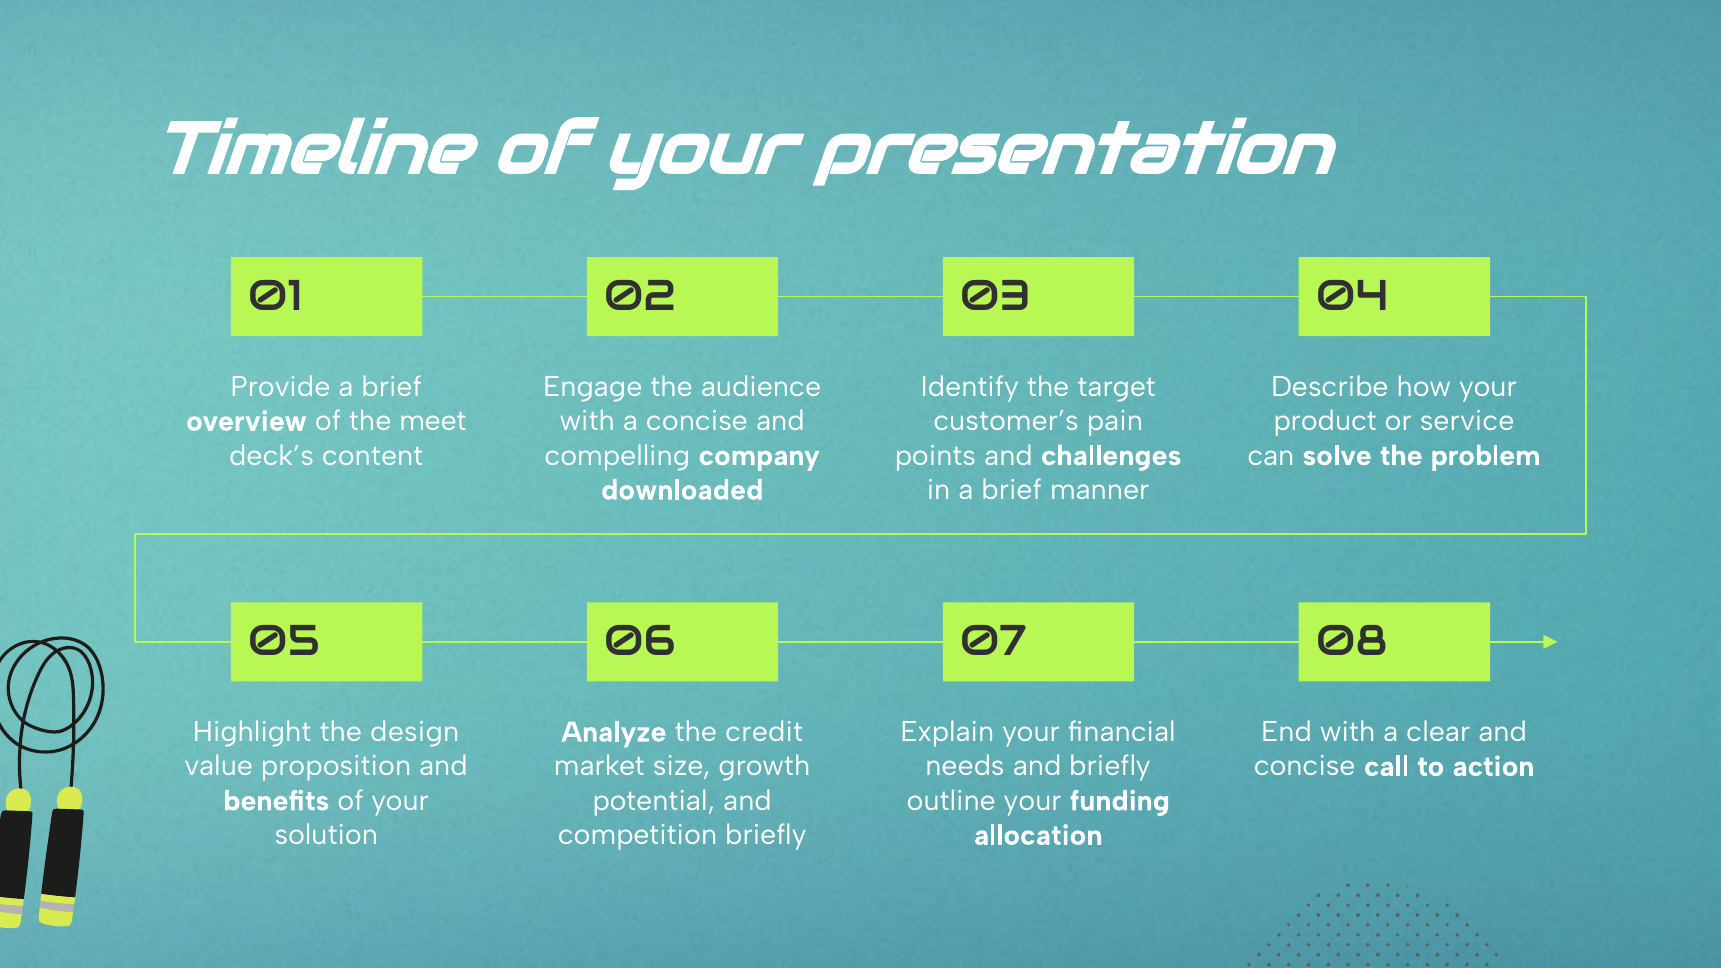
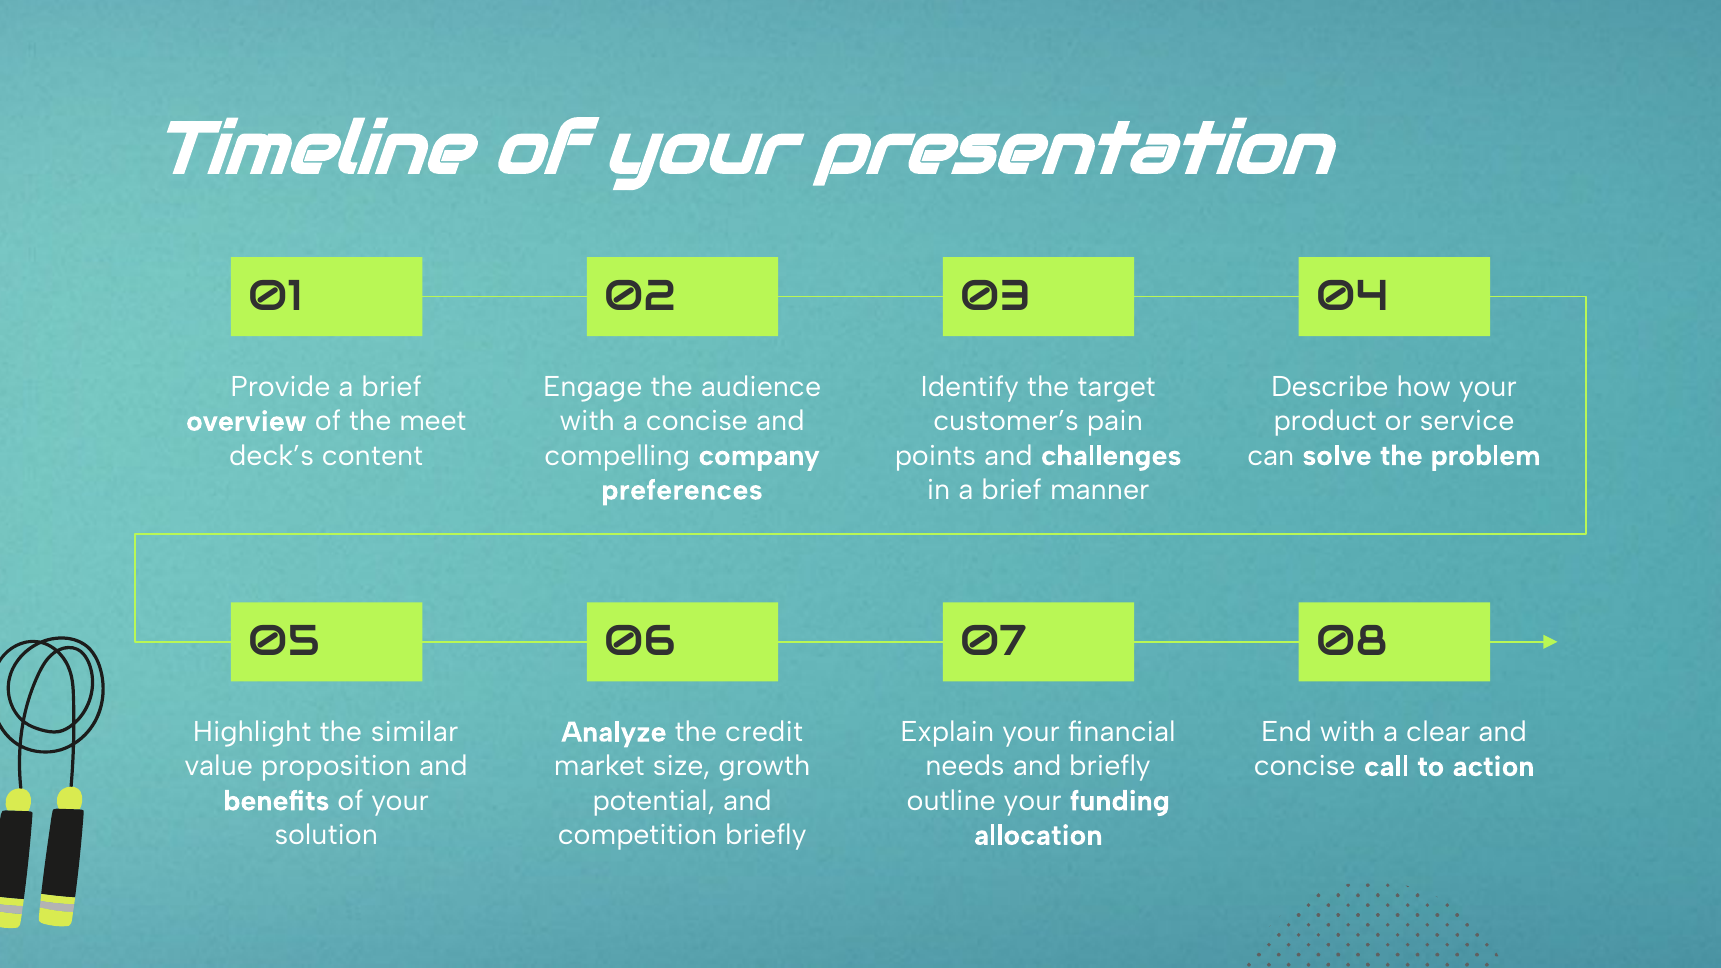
downloaded: downloaded -> preferences
design: design -> similar
